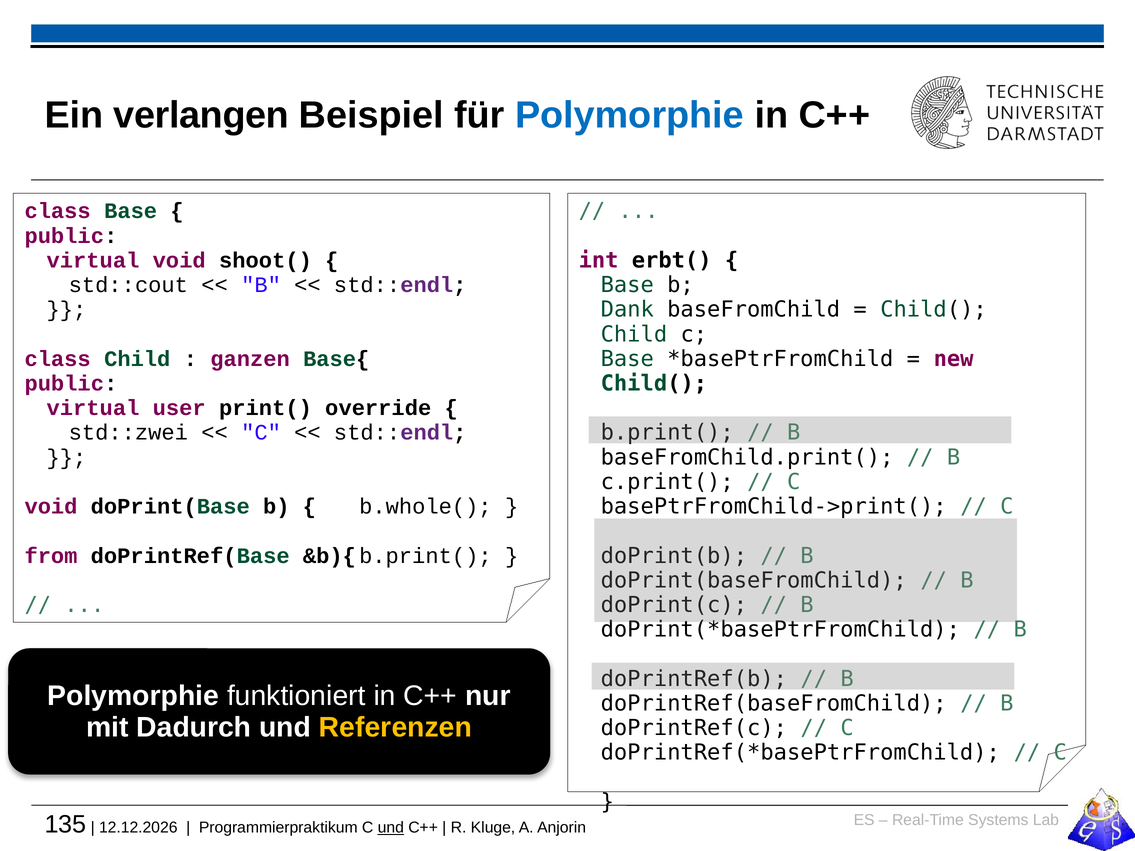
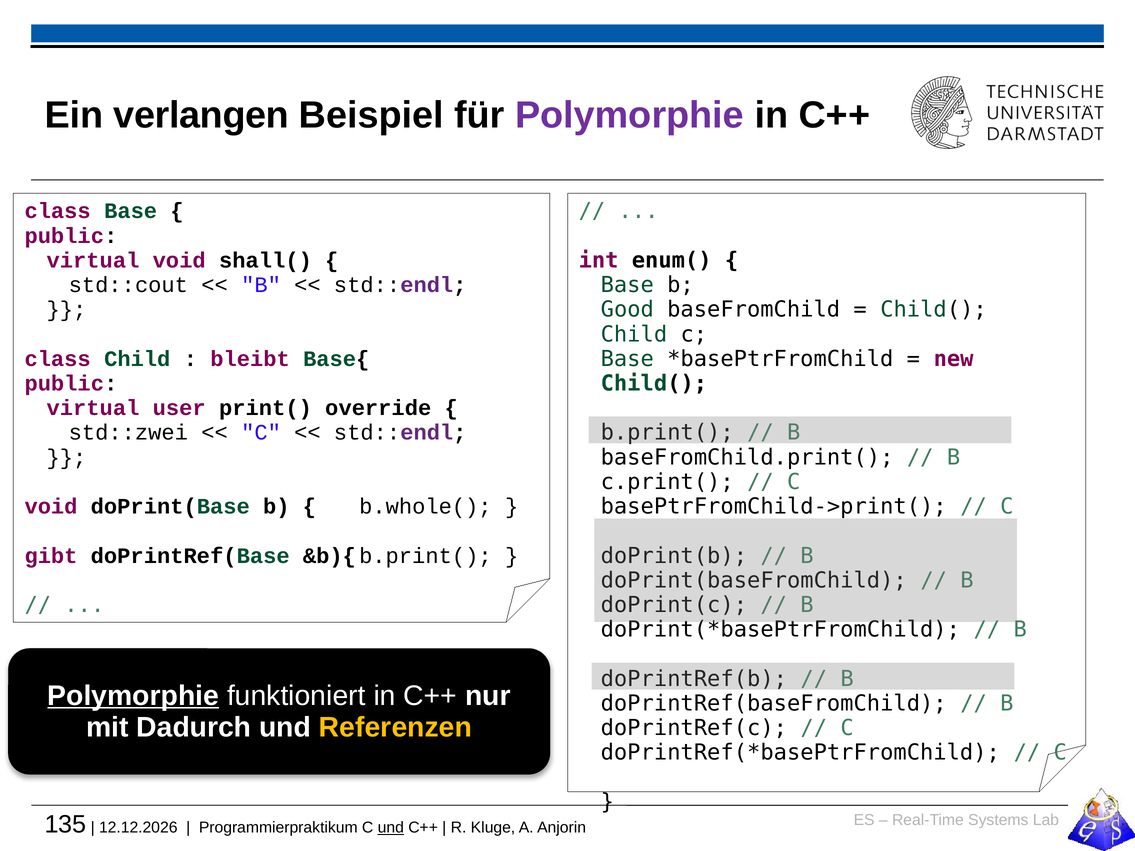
Polymorphie at (630, 115) colour: blue -> purple
erbt(: erbt( -> enum(
shoot(: shoot( -> shall(
Dank: Dank -> Good
ganzen: ganzen -> bleibt
from: from -> gibt
Polymorphie at (133, 696) underline: none -> present
